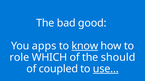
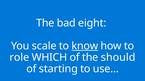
good: good -> eight
apps: apps -> scale
coupled: coupled -> starting
use… underline: present -> none
